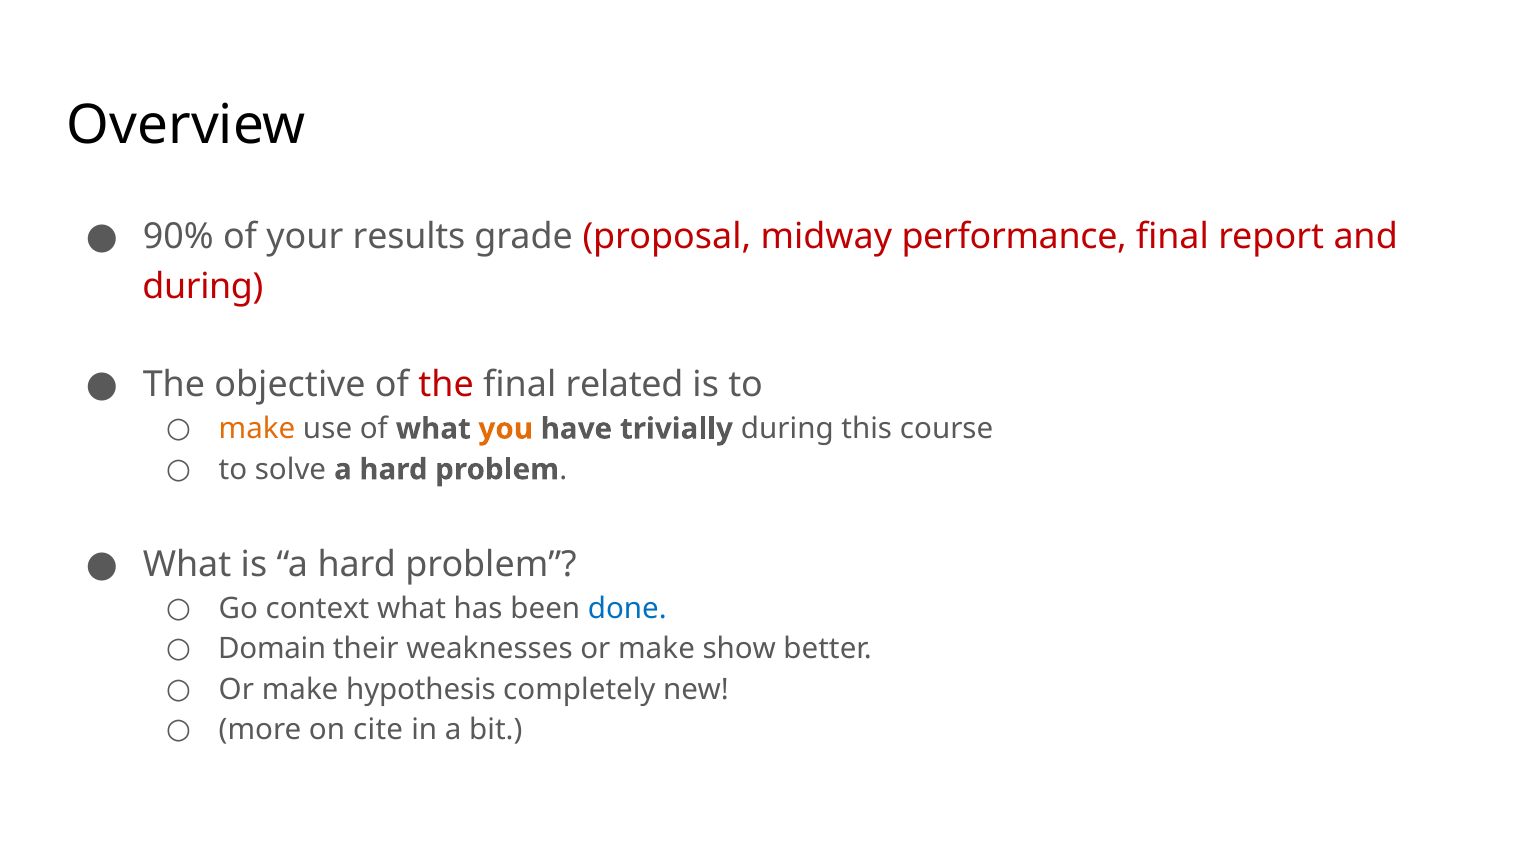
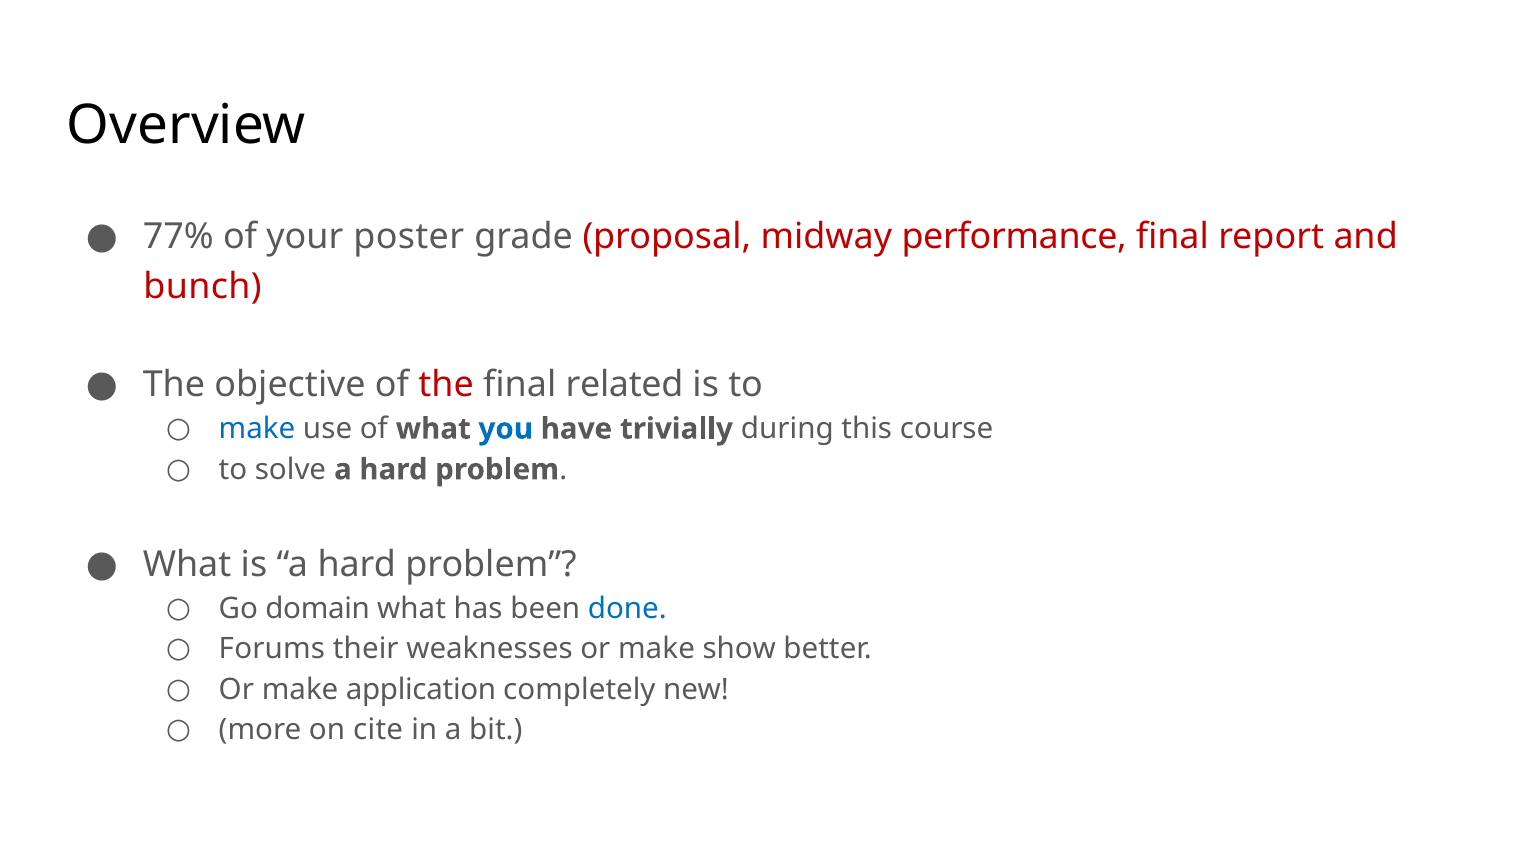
90%: 90% -> 77%
results: results -> poster
during at (203, 286): during -> bunch
make at (257, 429) colour: orange -> blue
you colour: orange -> blue
context: context -> domain
Domain: Domain -> Forums
hypothesis: hypothesis -> application
